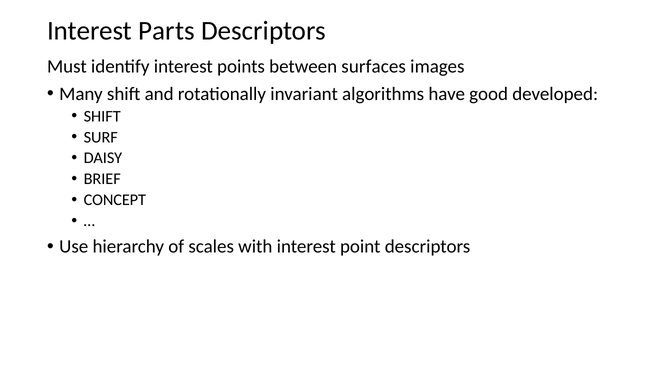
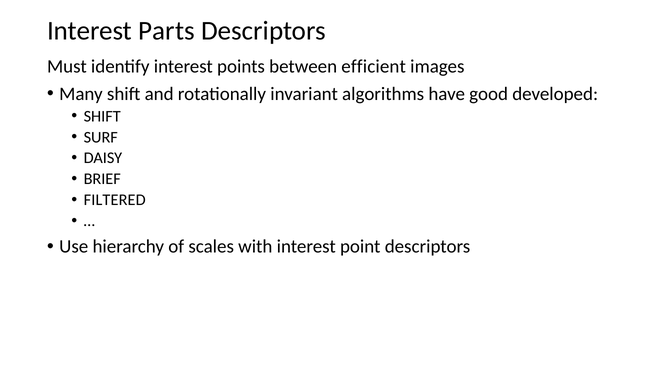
surfaces: surfaces -> efficient
CONCEPT: CONCEPT -> FILTERED
